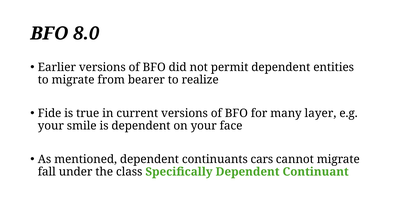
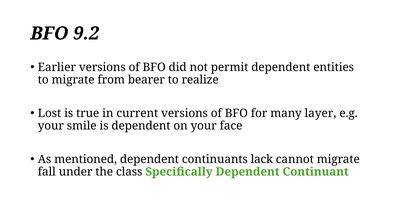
8.0: 8.0 -> 9.2
Fide: Fide -> Lost
cars: cars -> lack
